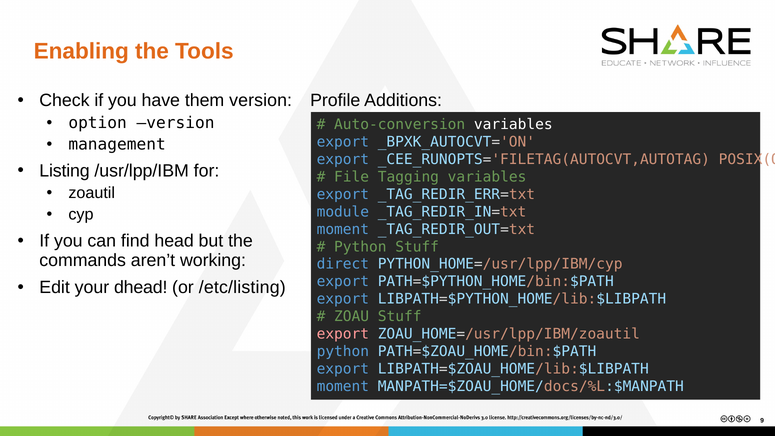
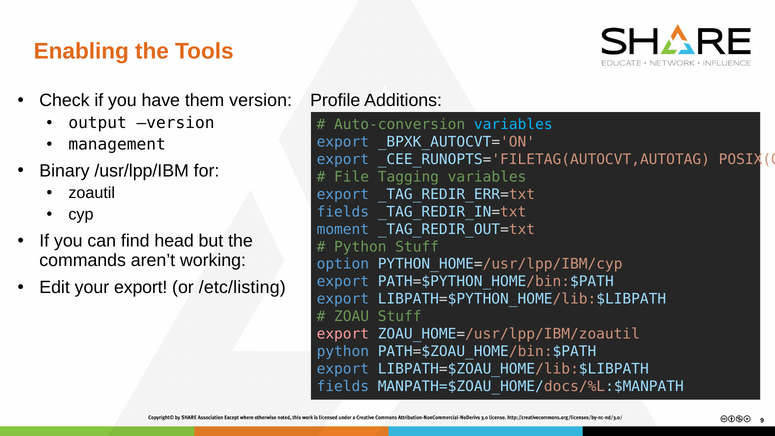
option: option -> output
variables at (513, 125) colour: white -> light blue
Listing: Listing -> Binary
module at (343, 212): module -> fields
direct: direct -> option
your dhead: dhead -> export
moment at (343, 386): moment -> fields
